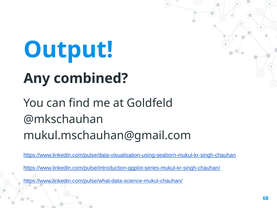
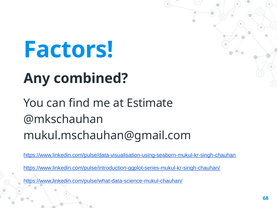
Output: Output -> Factors
Goldfeld: Goldfeld -> Estimate
